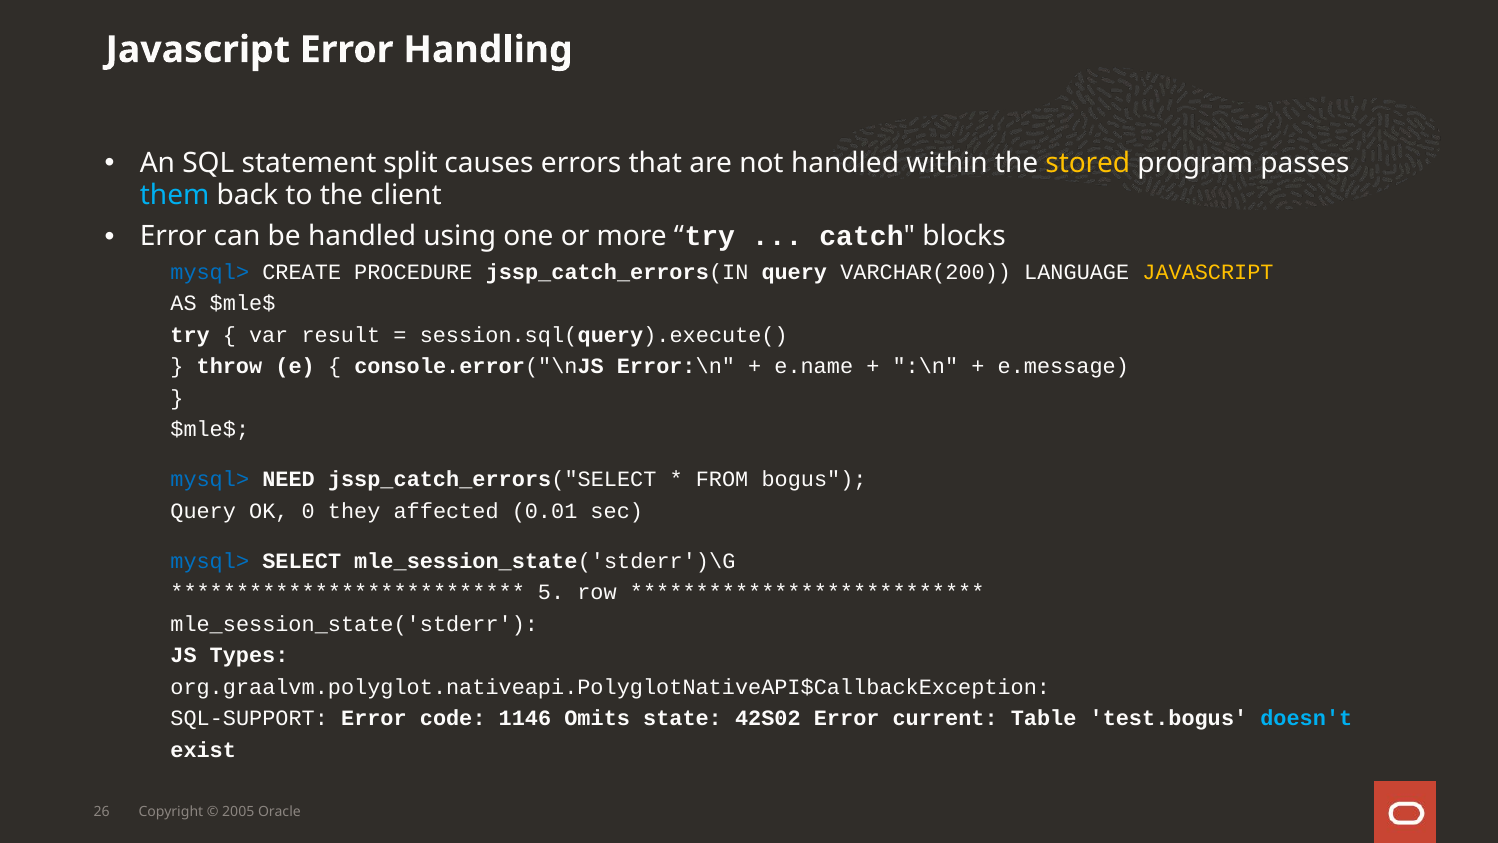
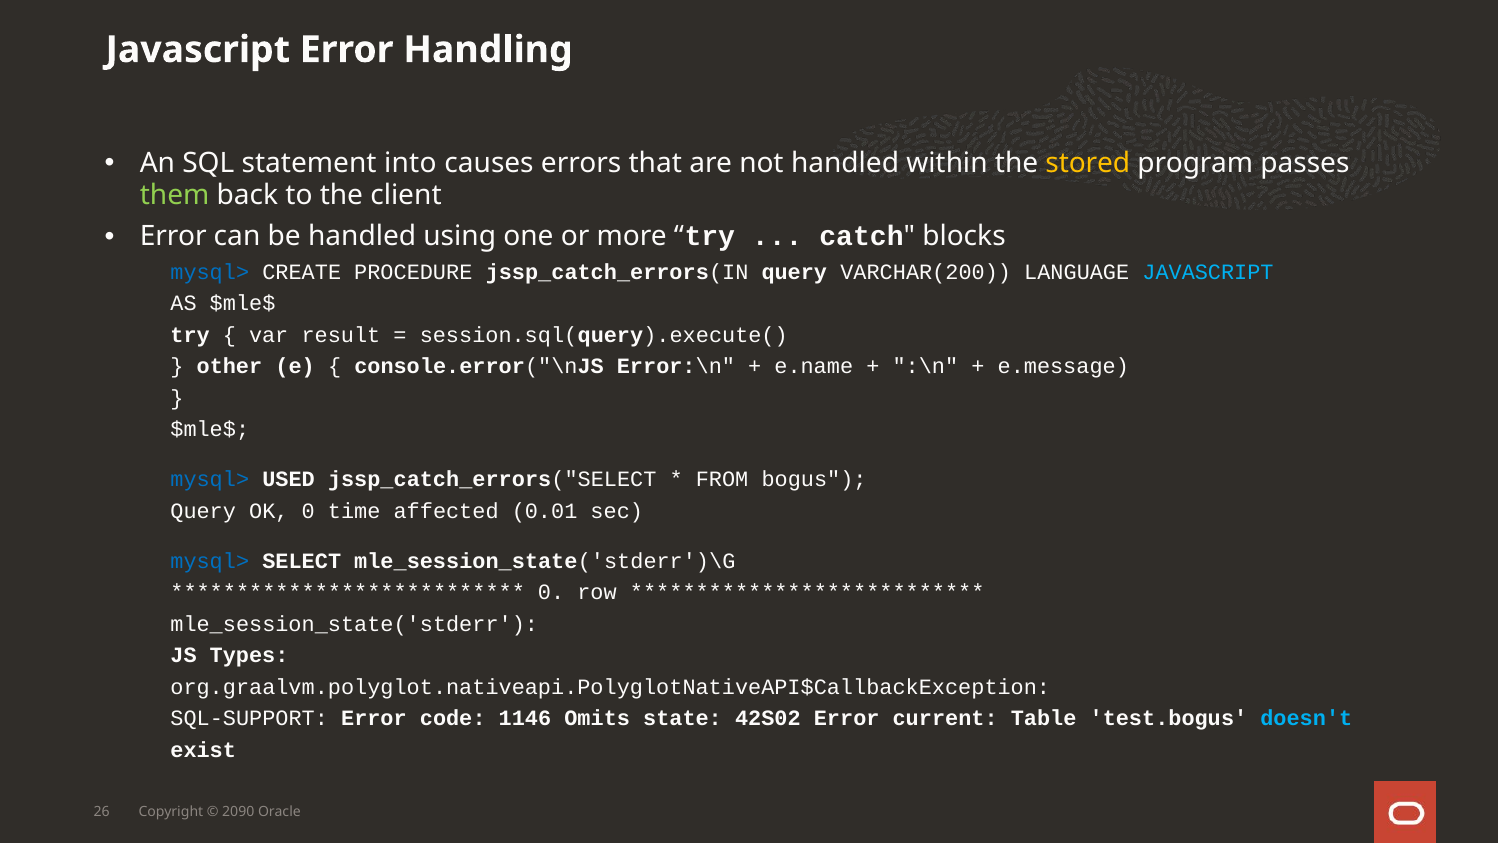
split: split -> into
them colour: light blue -> light green
JAVASCRIPT at (1208, 272) colour: yellow -> light blue
throw: throw -> other
NEED: NEED -> USED
they: they -> time
5 at (551, 592): 5 -> 0
2005: 2005 -> 2090
